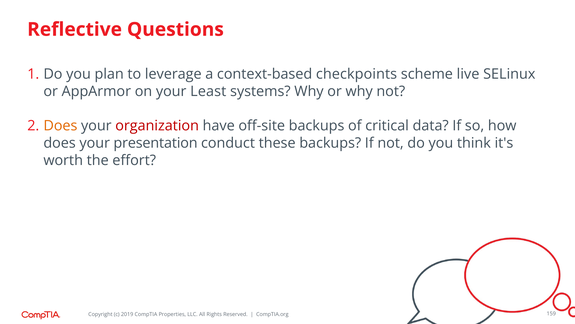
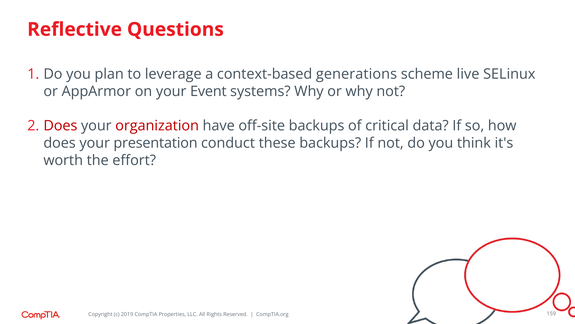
checkpoints: checkpoints -> generations
Least: Least -> Event
Does at (60, 126) colour: orange -> red
